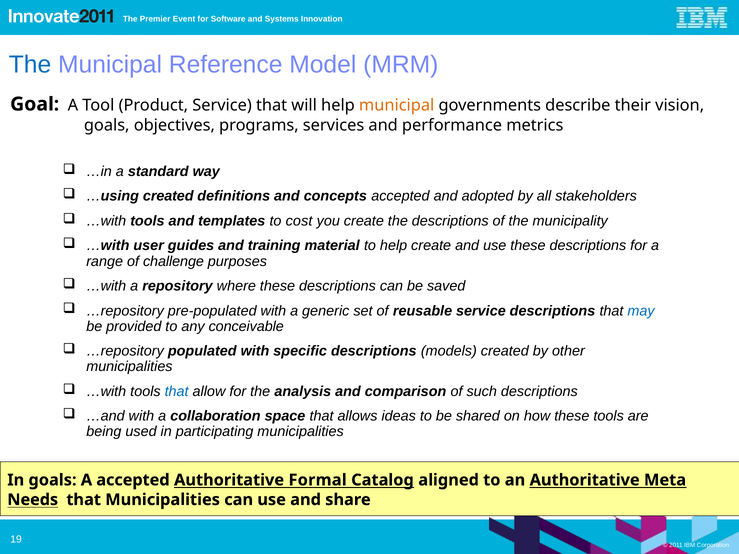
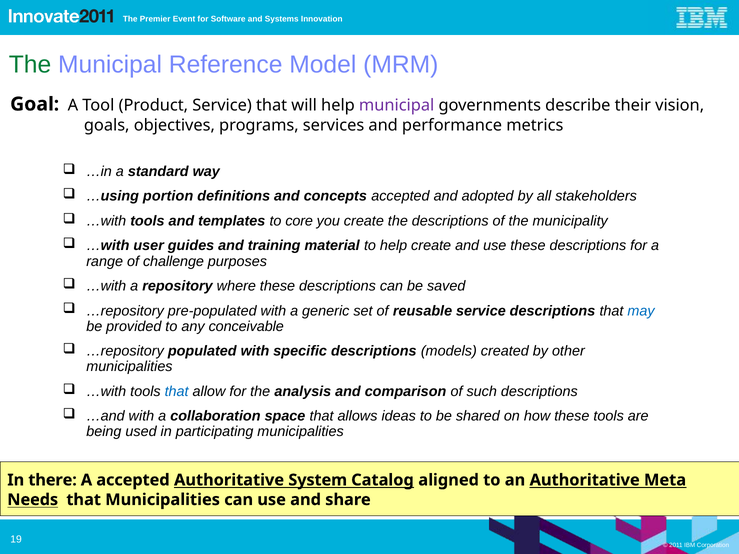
The at (30, 64) colour: blue -> green
municipal at (397, 105) colour: orange -> purple
…using created: created -> portion
cost: cost -> core
In goals: goals -> there
Formal: Formal -> System
